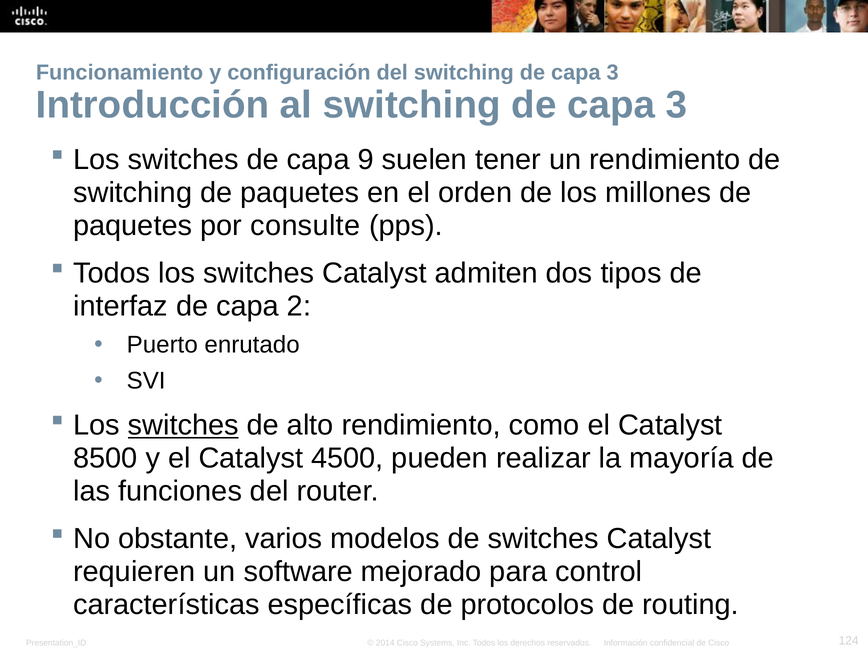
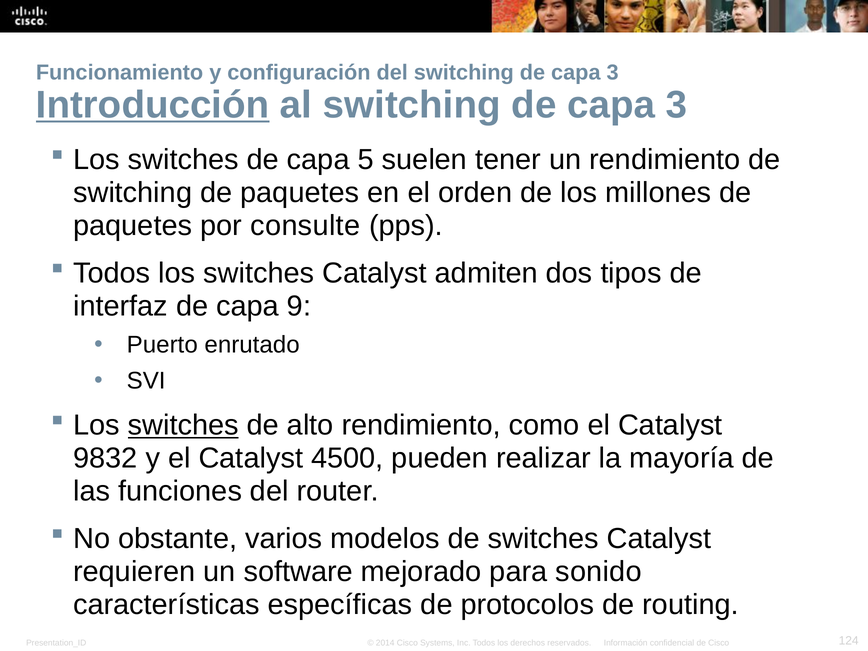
Introducción underline: none -> present
9: 9 -> 5
2: 2 -> 9
8500: 8500 -> 9832
control: control -> sonido
